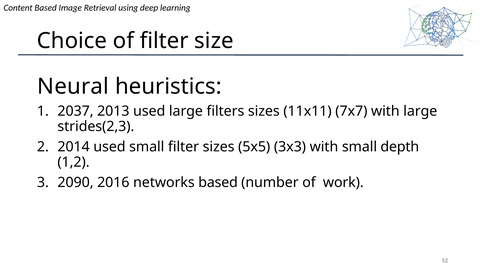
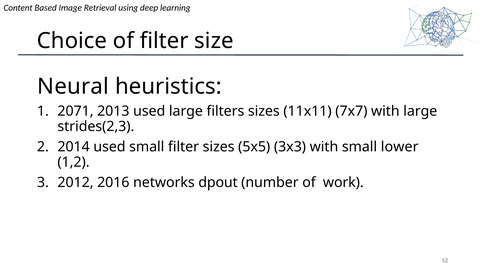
2037: 2037 -> 2071
depth: depth -> lower
2090: 2090 -> 2012
networks based: based -> dpout
